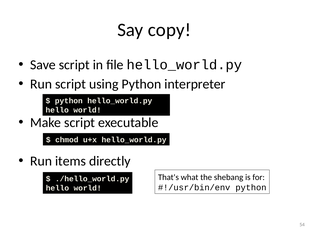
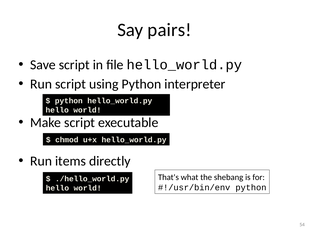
copy: copy -> pairs
